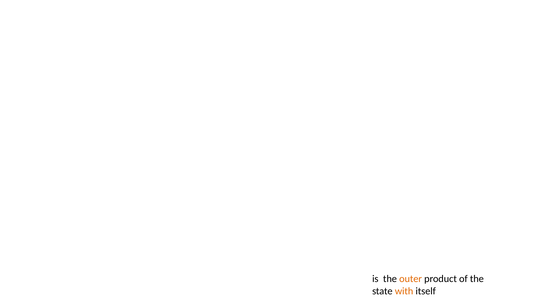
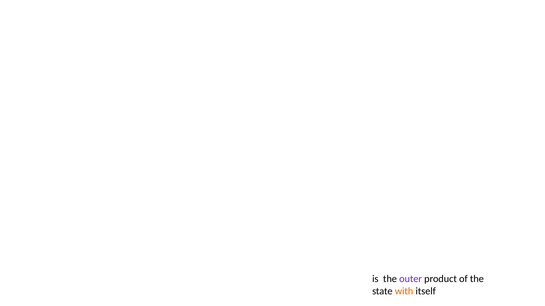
outer colour: orange -> purple
